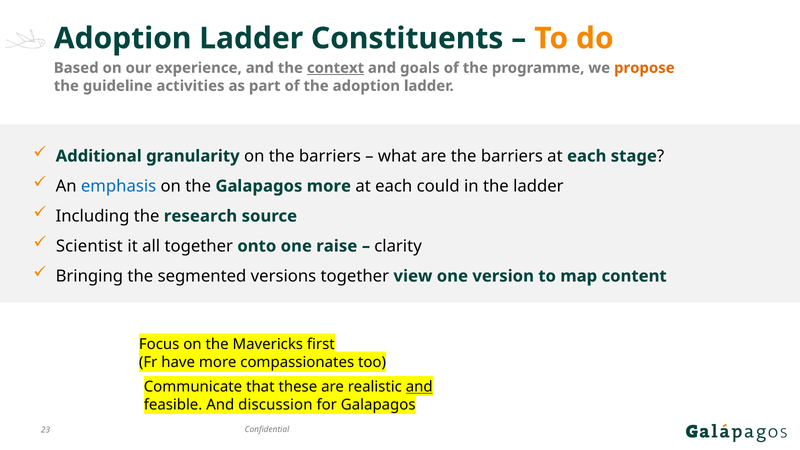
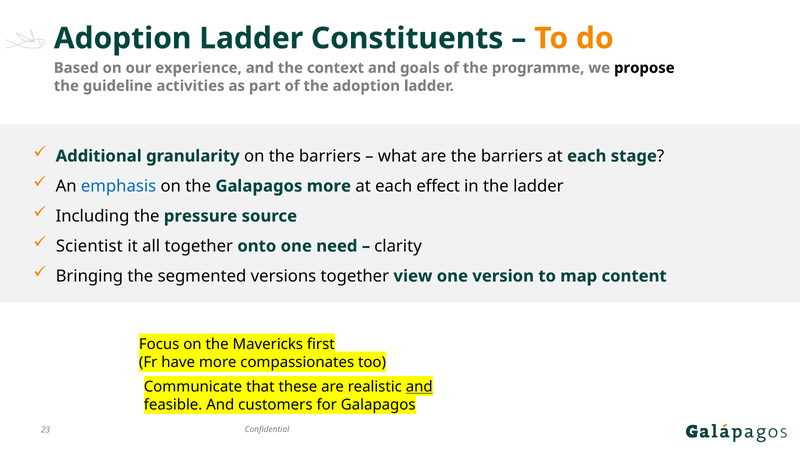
context underline: present -> none
propose colour: orange -> black
could: could -> effect
research: research -> pressure
raise: raise -> need
discussion: discussion -> customers
